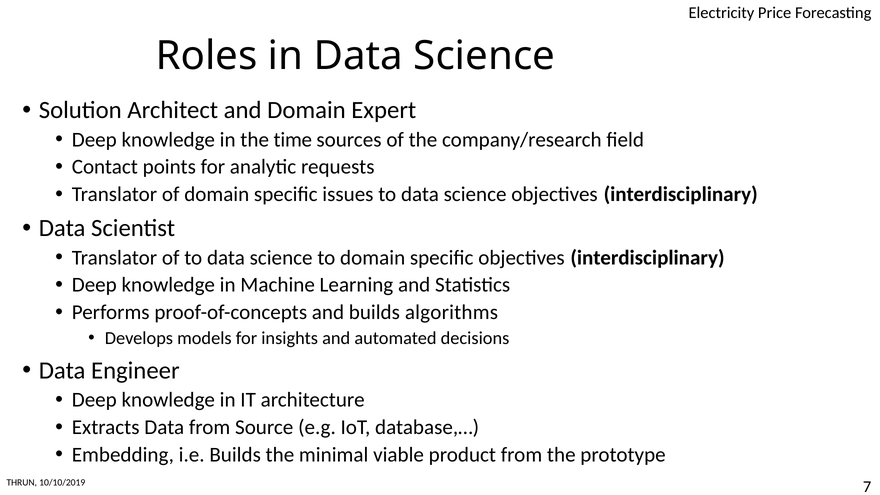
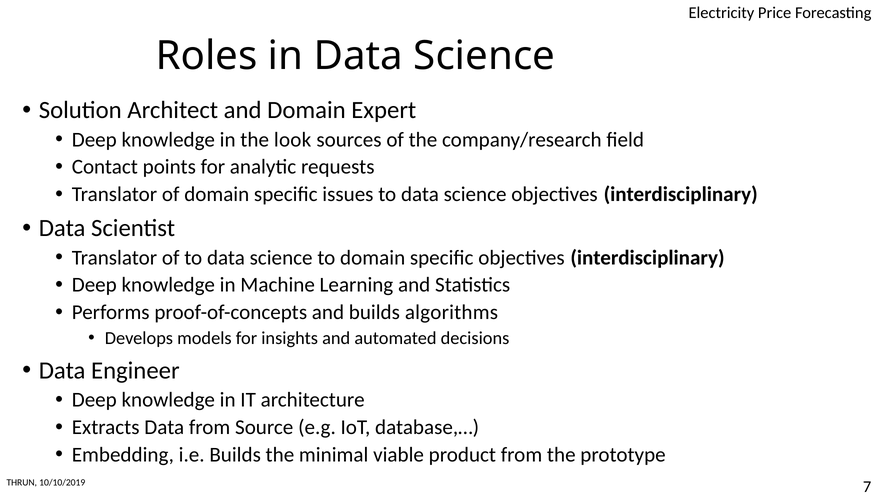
time: time -> look
